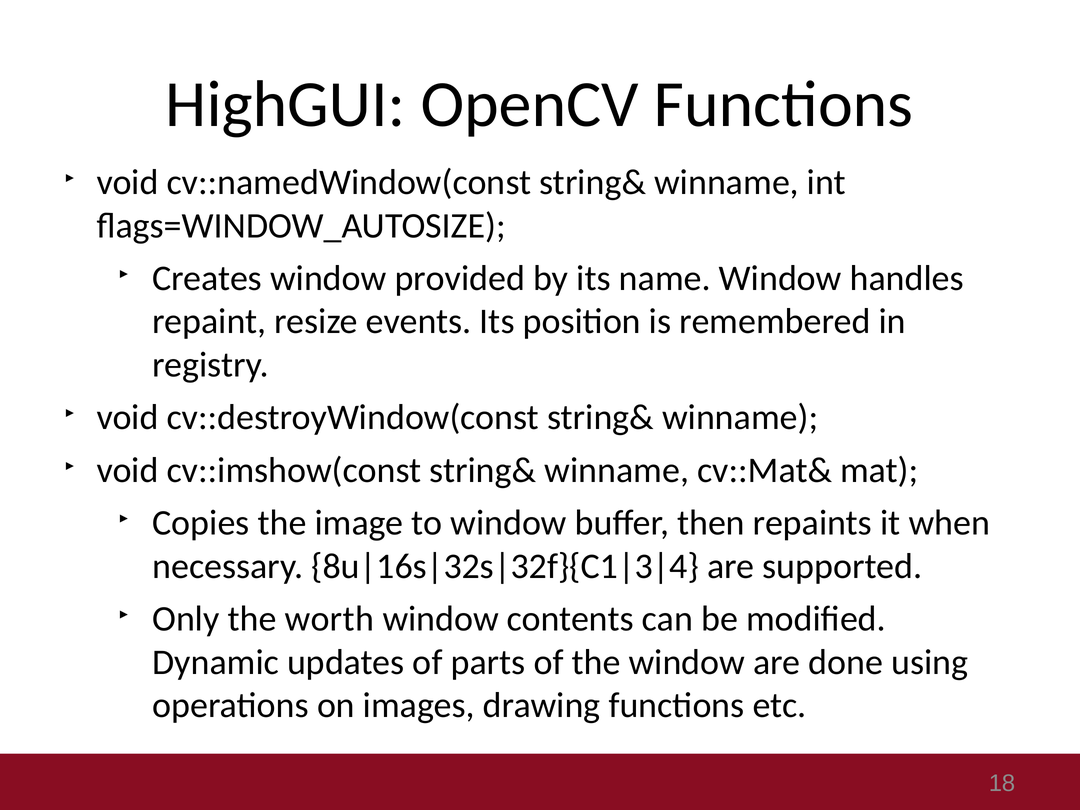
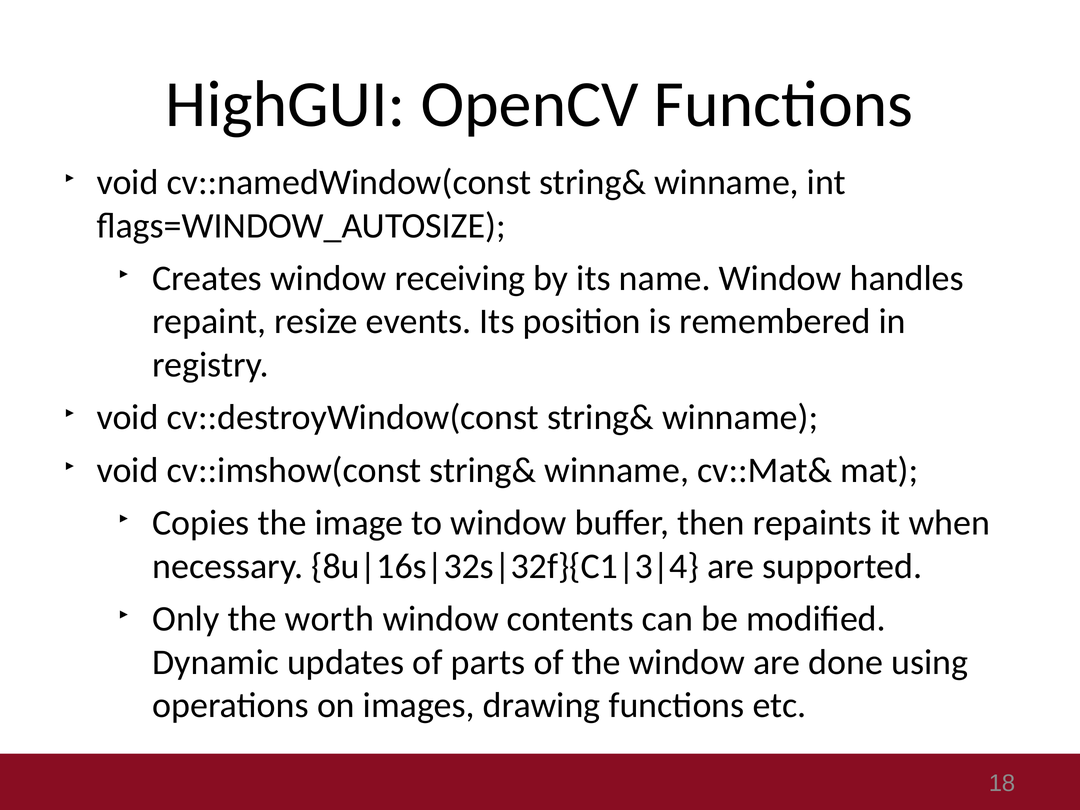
provided: provided -> receiving
